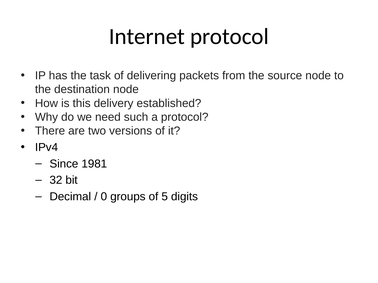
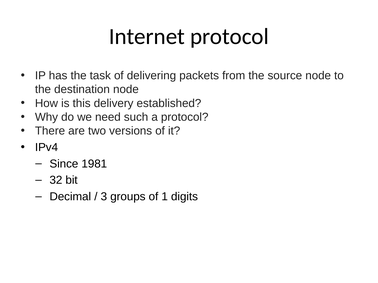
0: 0 -> 3
5: 5 -> 1
